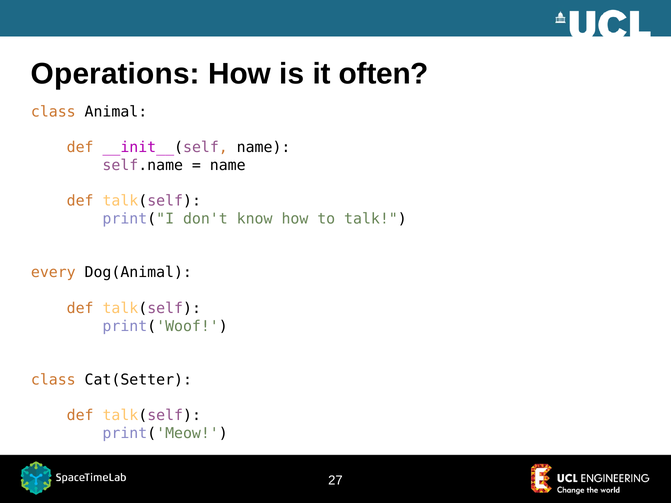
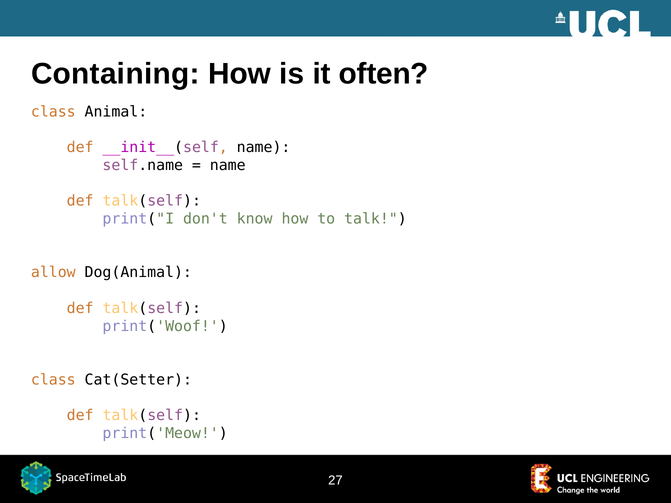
Operations: Operations -> Containing
every: every -> allow
